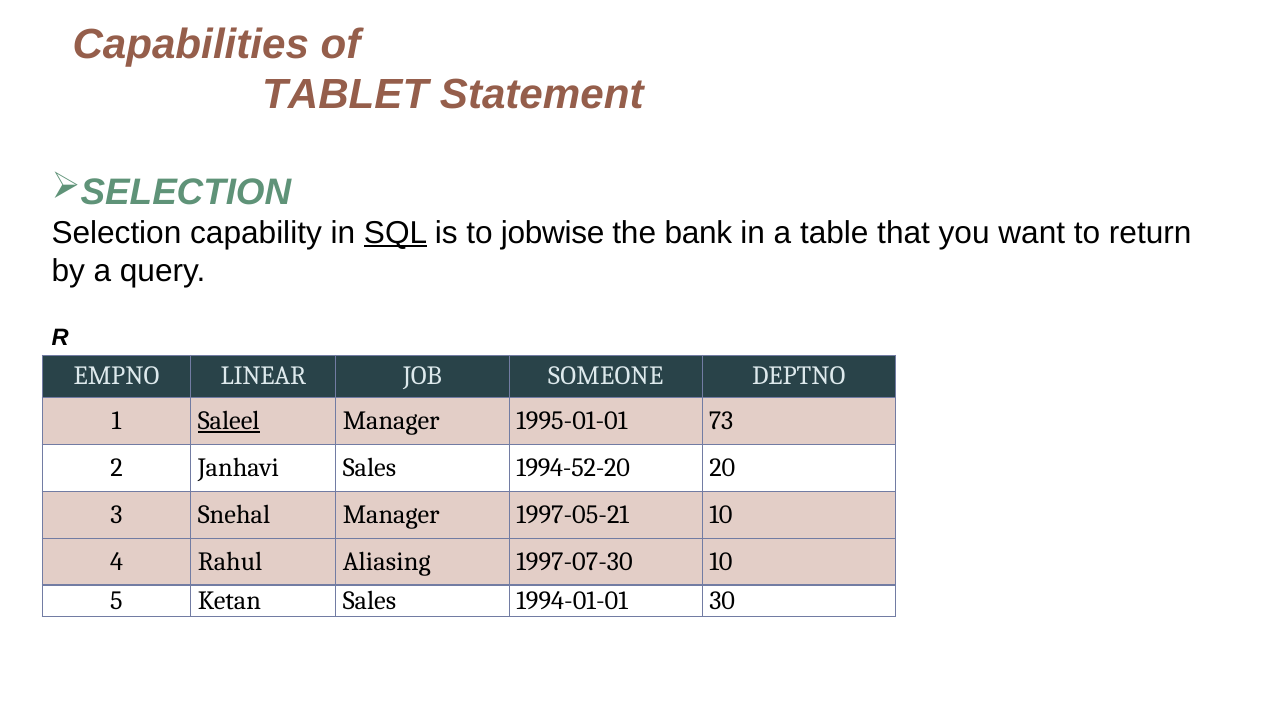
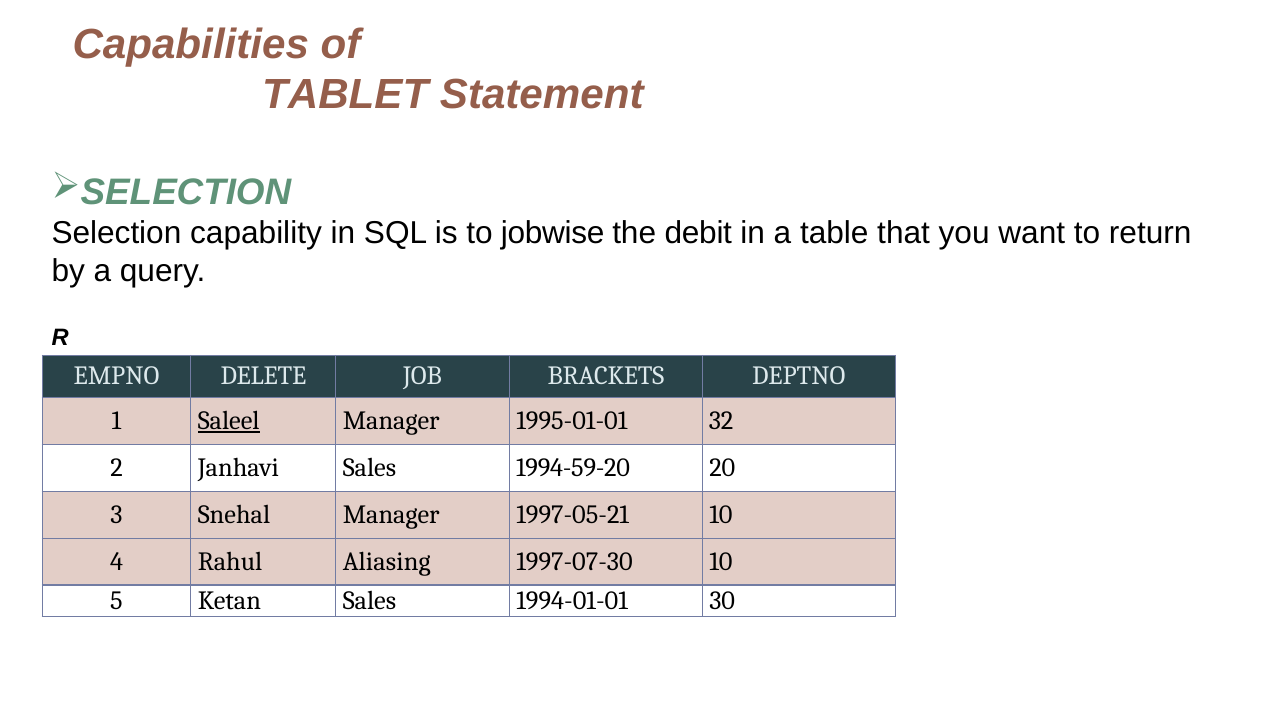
SQL underline: present -> none
bank: bank -> debit
LINEAR: LINEAR -> DELETE
SOMEONE: SOMEONE -> BRACKETS
73: 73 -> 32
1994-52-20: 1994-52-20 -> 1994-59-20
